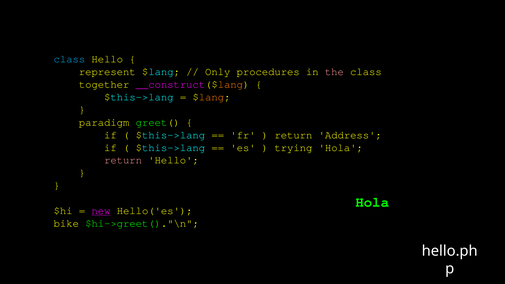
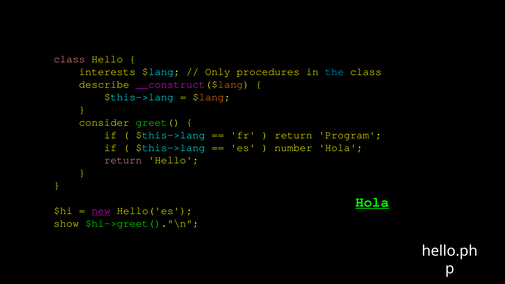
class at (69, 59) colour: light blue -> pink
represent: represent -> interests
the colour: pink -> light blue
together: together -> describe
paradigm: paradigm -> consider
Address: Address -> Program
trying: trying -> number
Hola at (372, 202) underline: none -> present
bike: bike -> show
